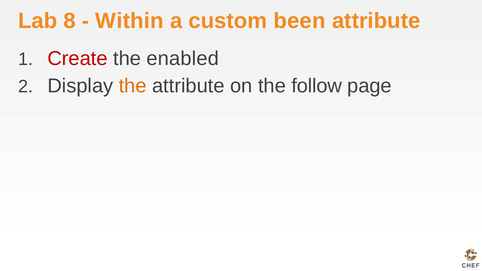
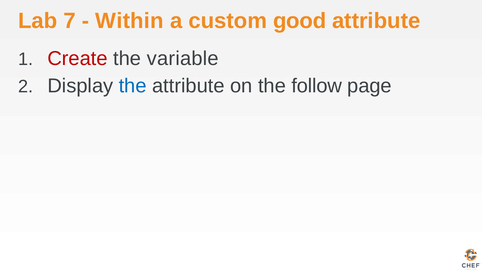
8: 8 -> 7
been: been -> good
enabled: enabled -> variable
the at (133, 86) colour: orange -> blue
